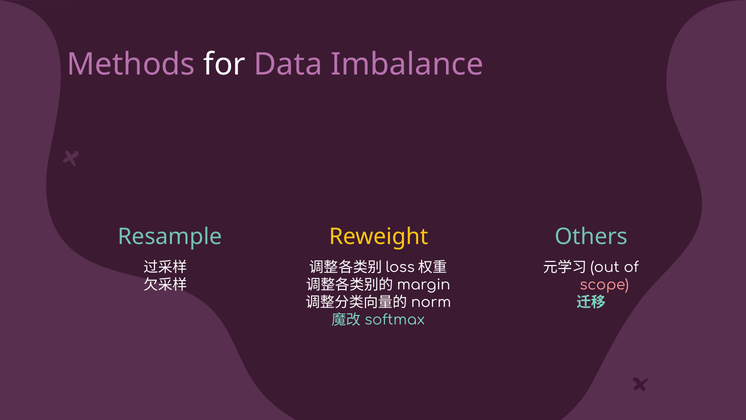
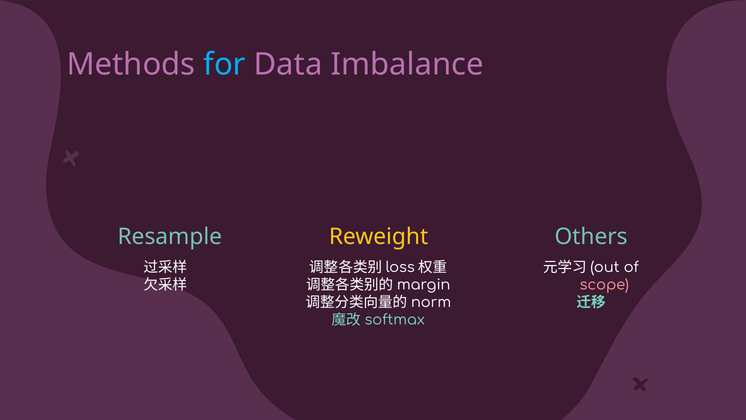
for colour: white -> light blue
